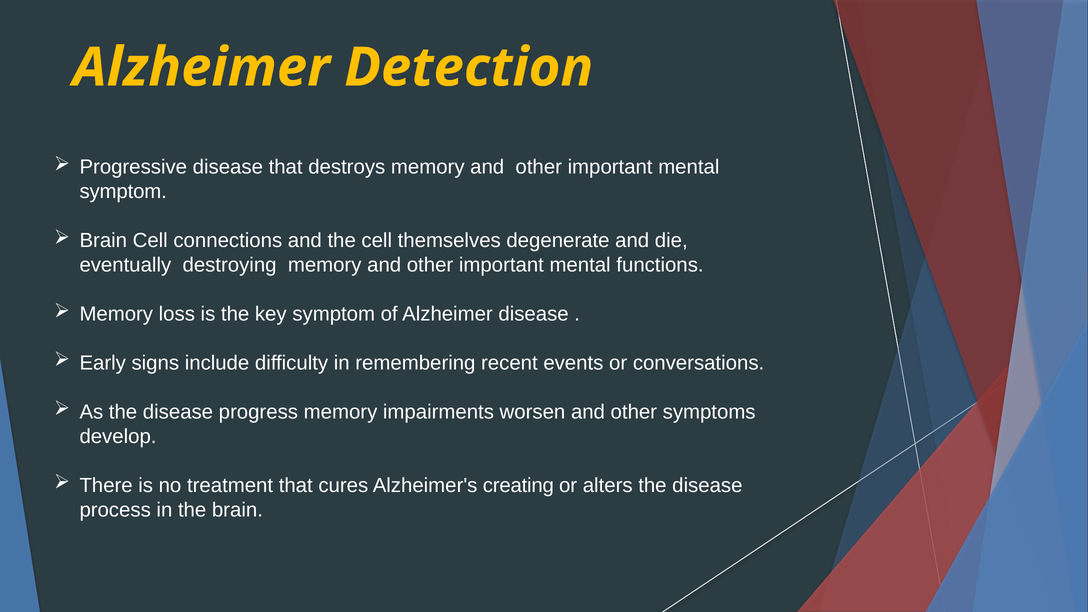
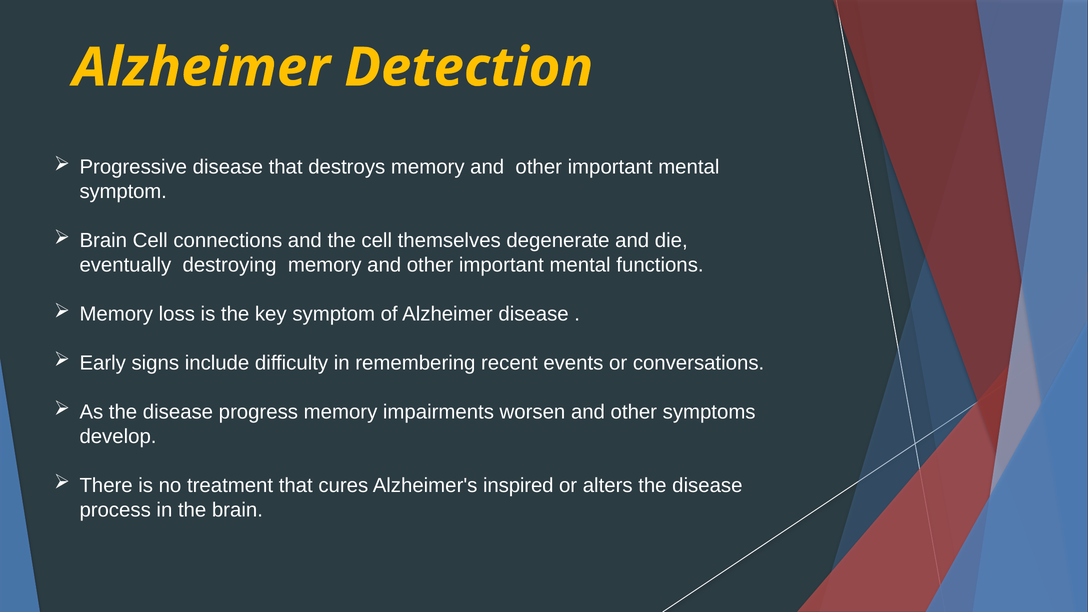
creating: creating -> inspired
